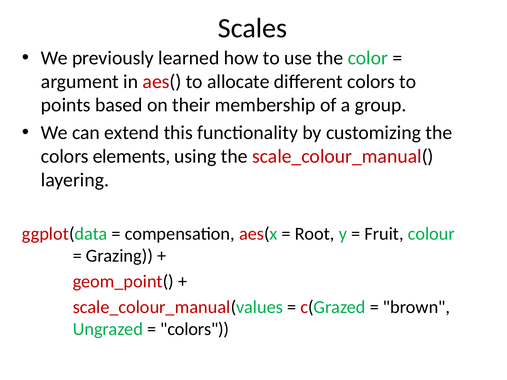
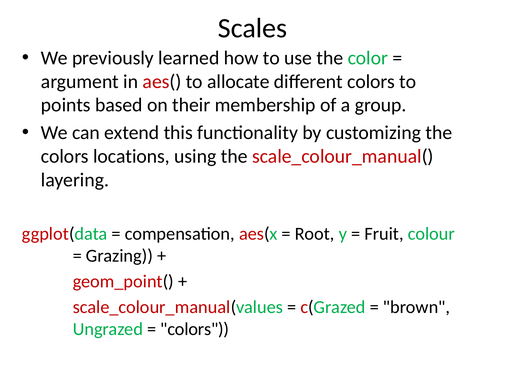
elements: elements -> locations
